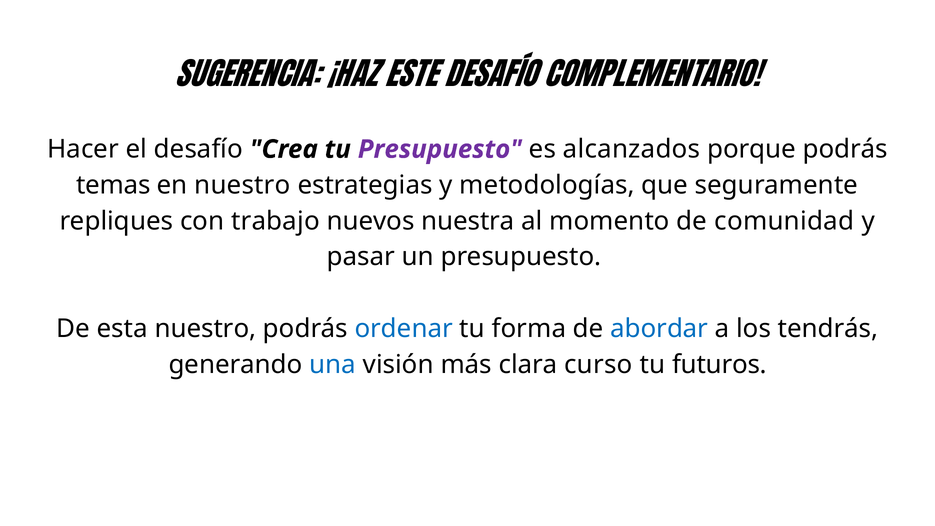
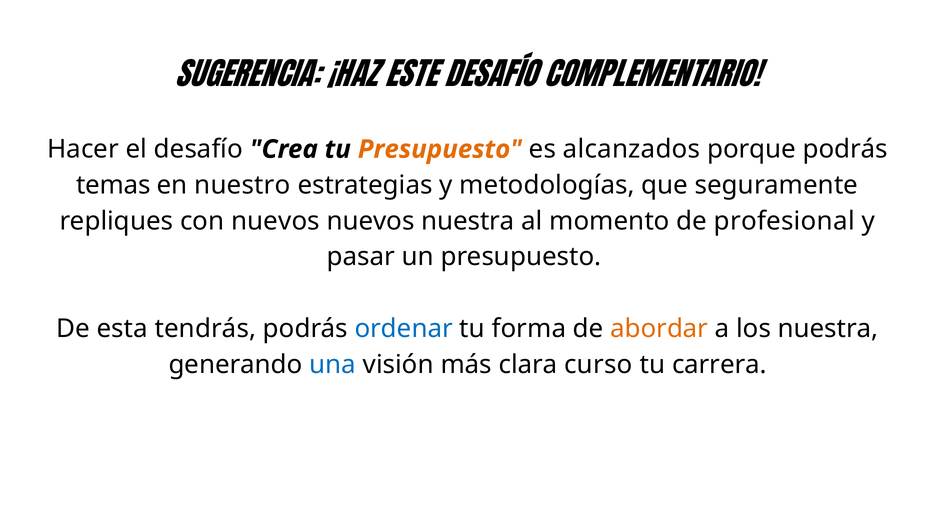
Presupuesto at (440, 149) colour: purple -> orange
con trabajo: trabajo -> nuevos
comunidad: comunidad -> profesional
esta nuestro: nuestro -> tendrás
abordar colour: blue -> orange
los tendrás: tendrás -> nuestra
futuros: futuros -> carrera
